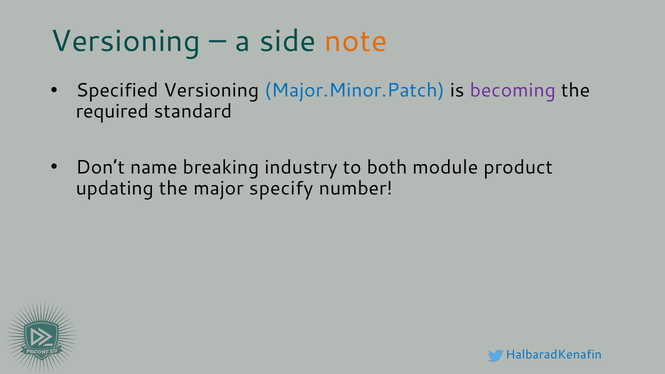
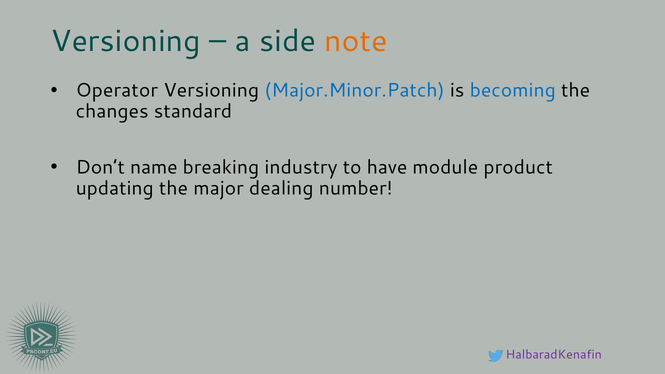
Specified: Specified -> Operator
becoming colour: purple -> blue
required: required -> changes
both: both -> have
specify: specify -> dealing
HalbaradKenafin colour: blue -> purple
